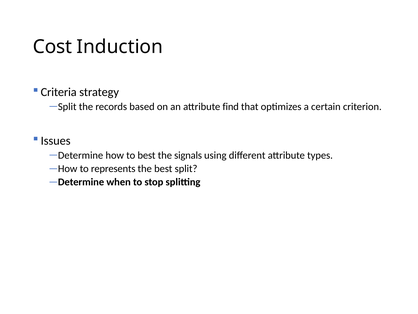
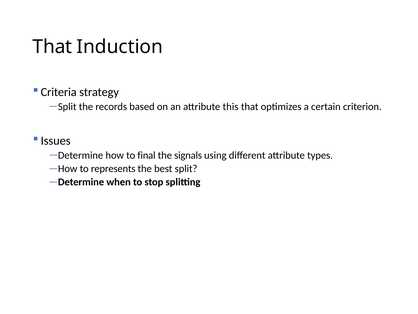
Cost at (52, 47): Cost -> That
find: find -> this
to best: best -> final
